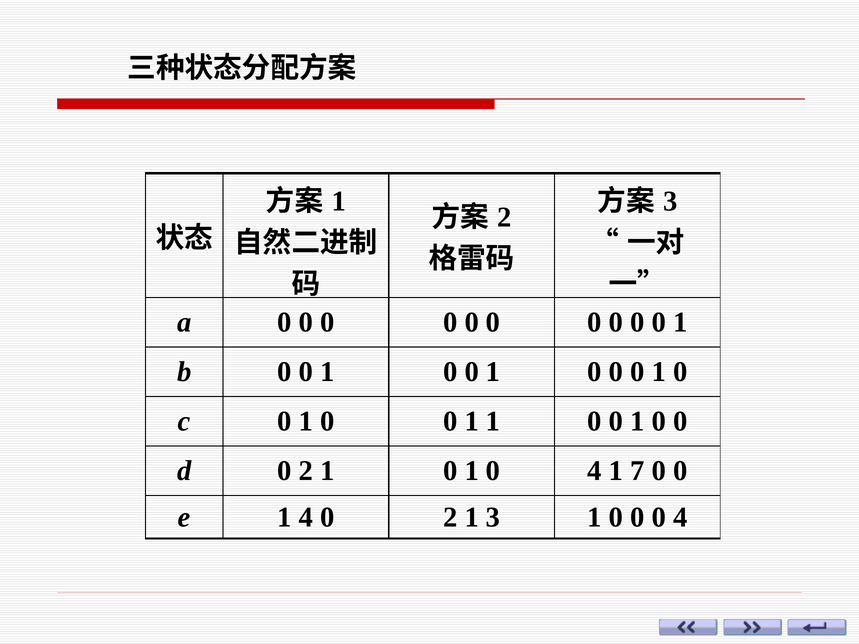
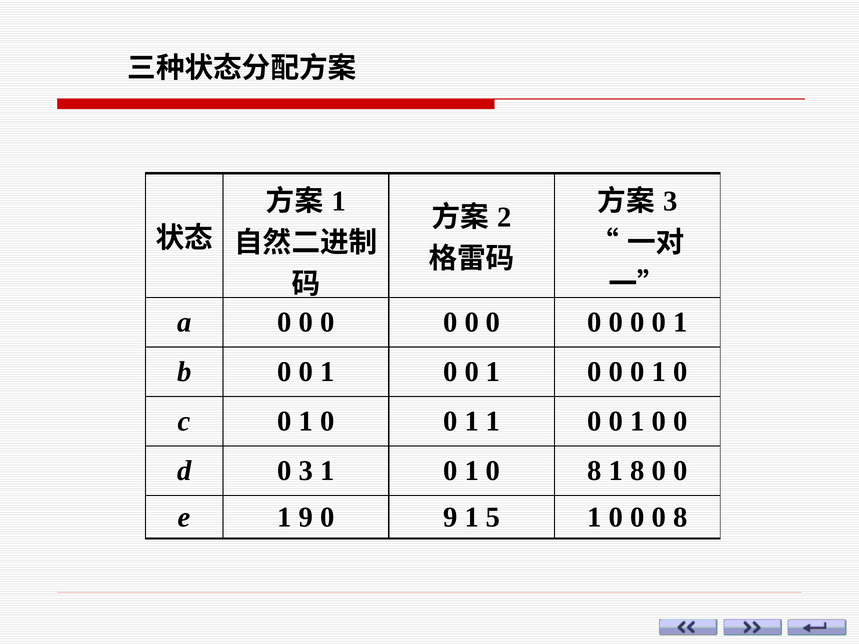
d 0 2: 2 -> 3
1 0 4: 4 -> 8
1 7: 7 -> 8
1 4: 4 -> 9
2 at (450, 518): 2 -> 9
1 3: 3 -> 5
0 0 4: 4 -> 8
